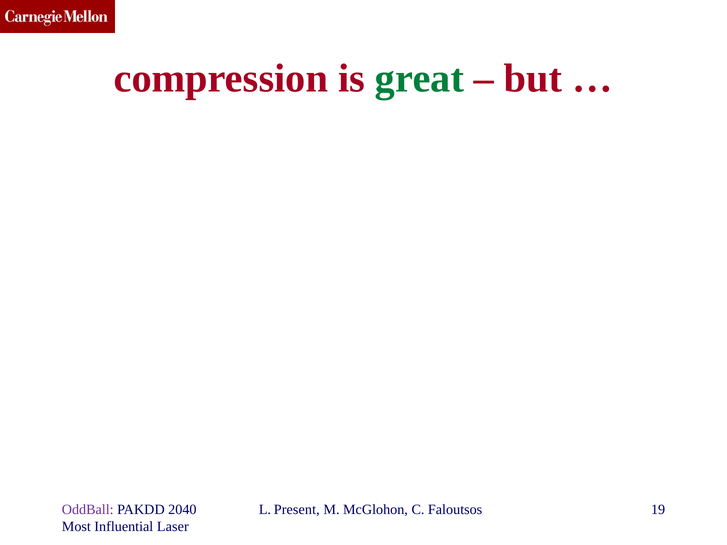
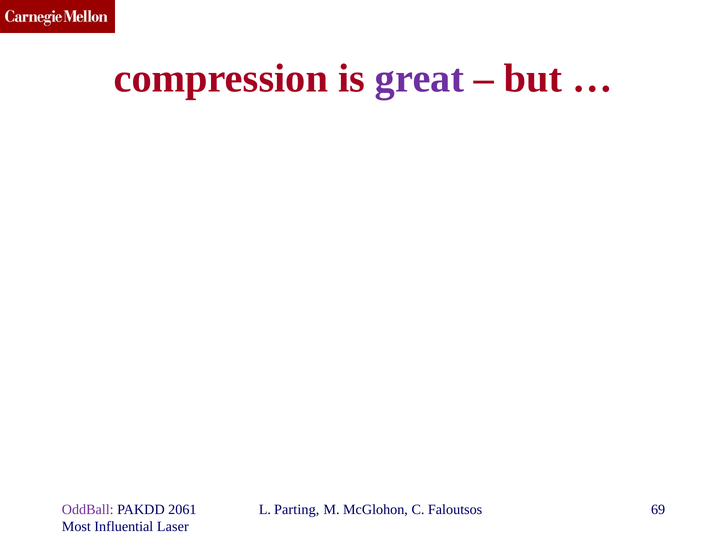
great colour: green -> purple
2040: 2040 -> 2061
Present: Present -> Parting
19: 19 -> 69
